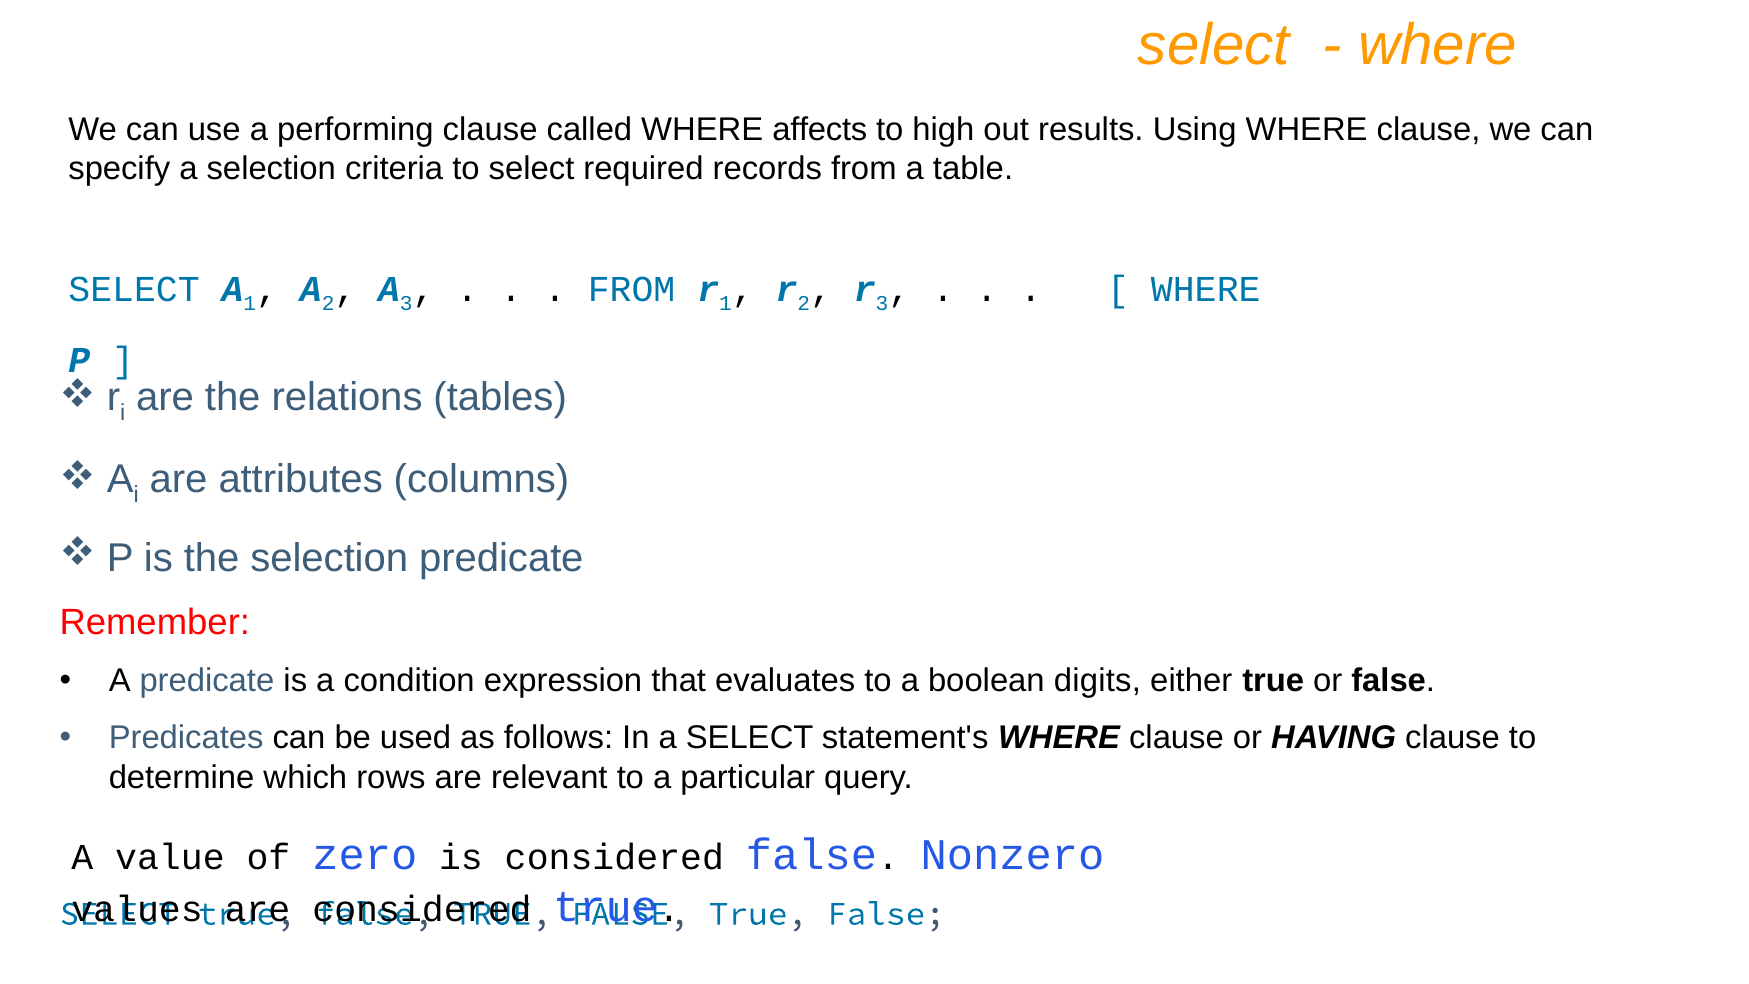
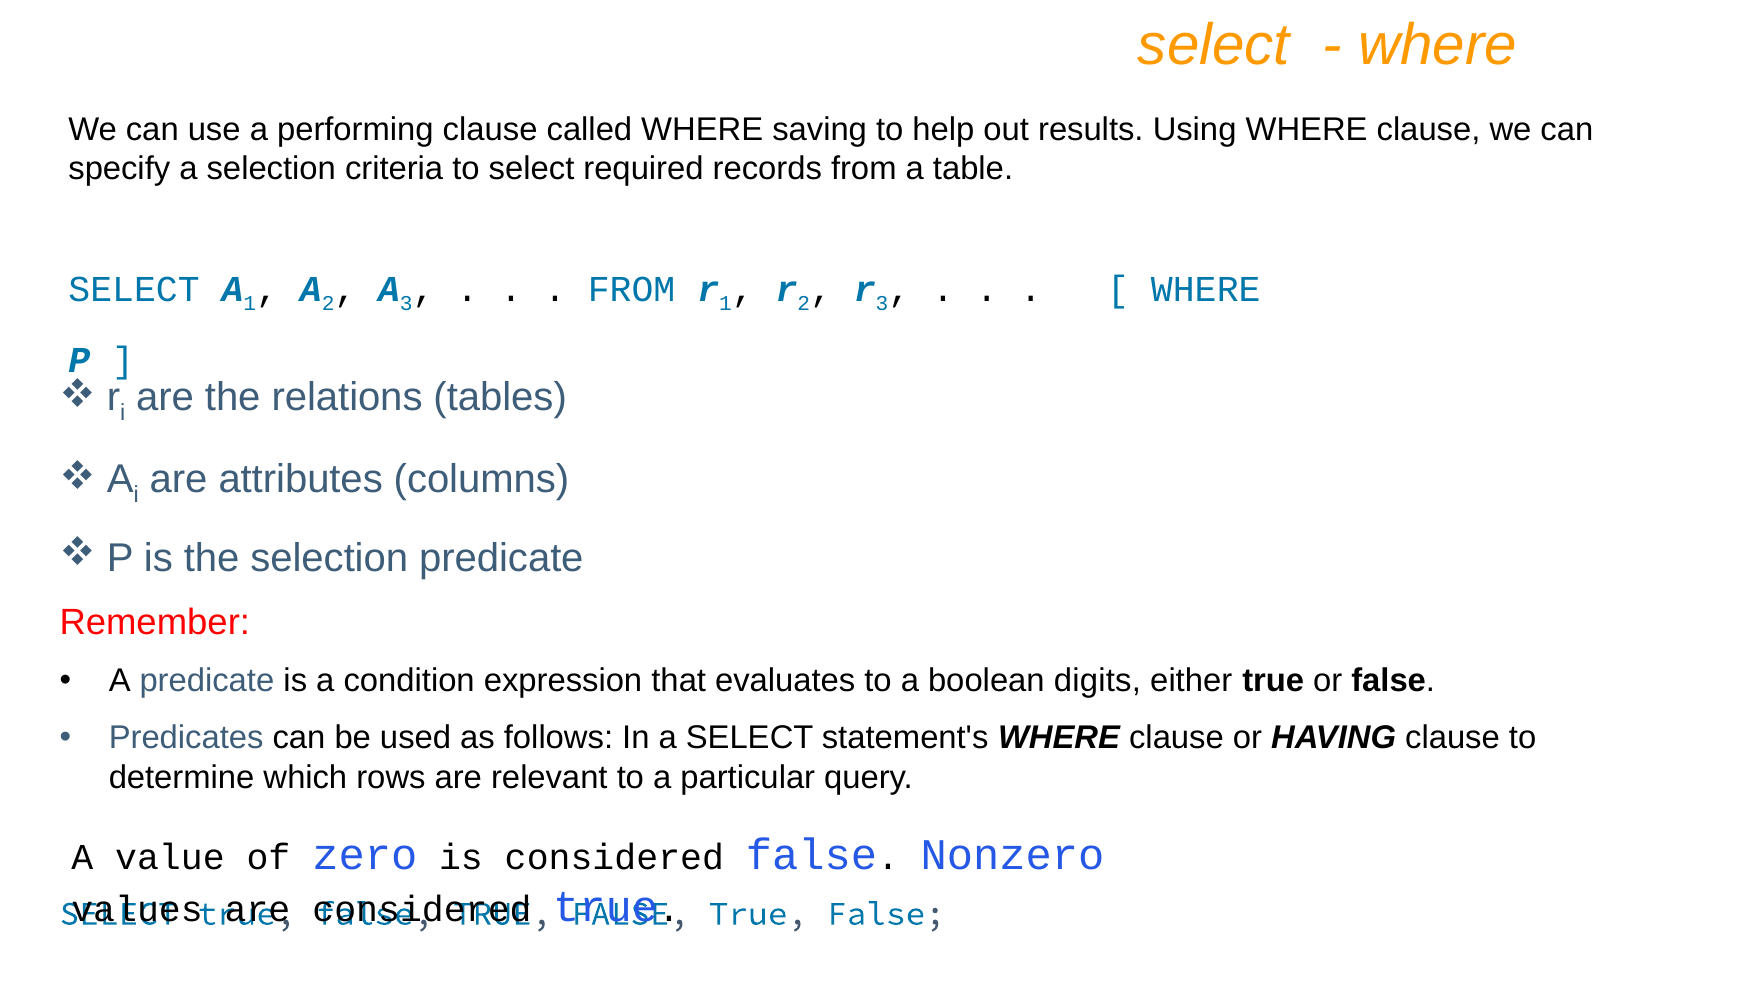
affects: affects -> saving
high: high -> help
